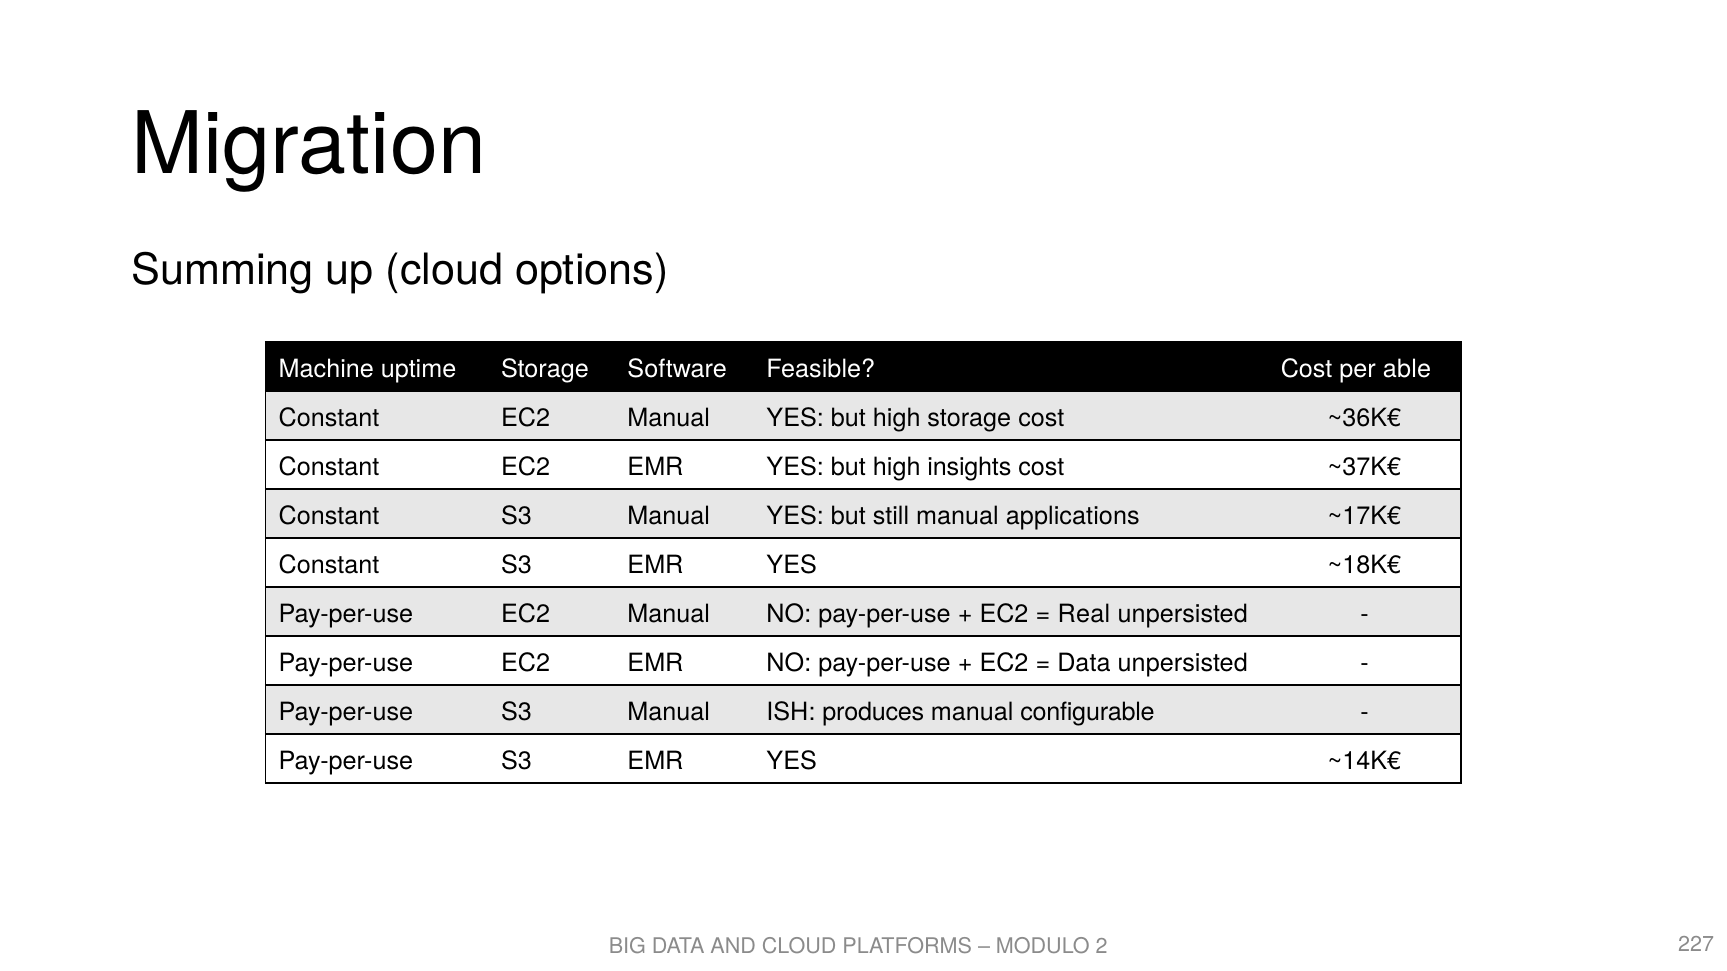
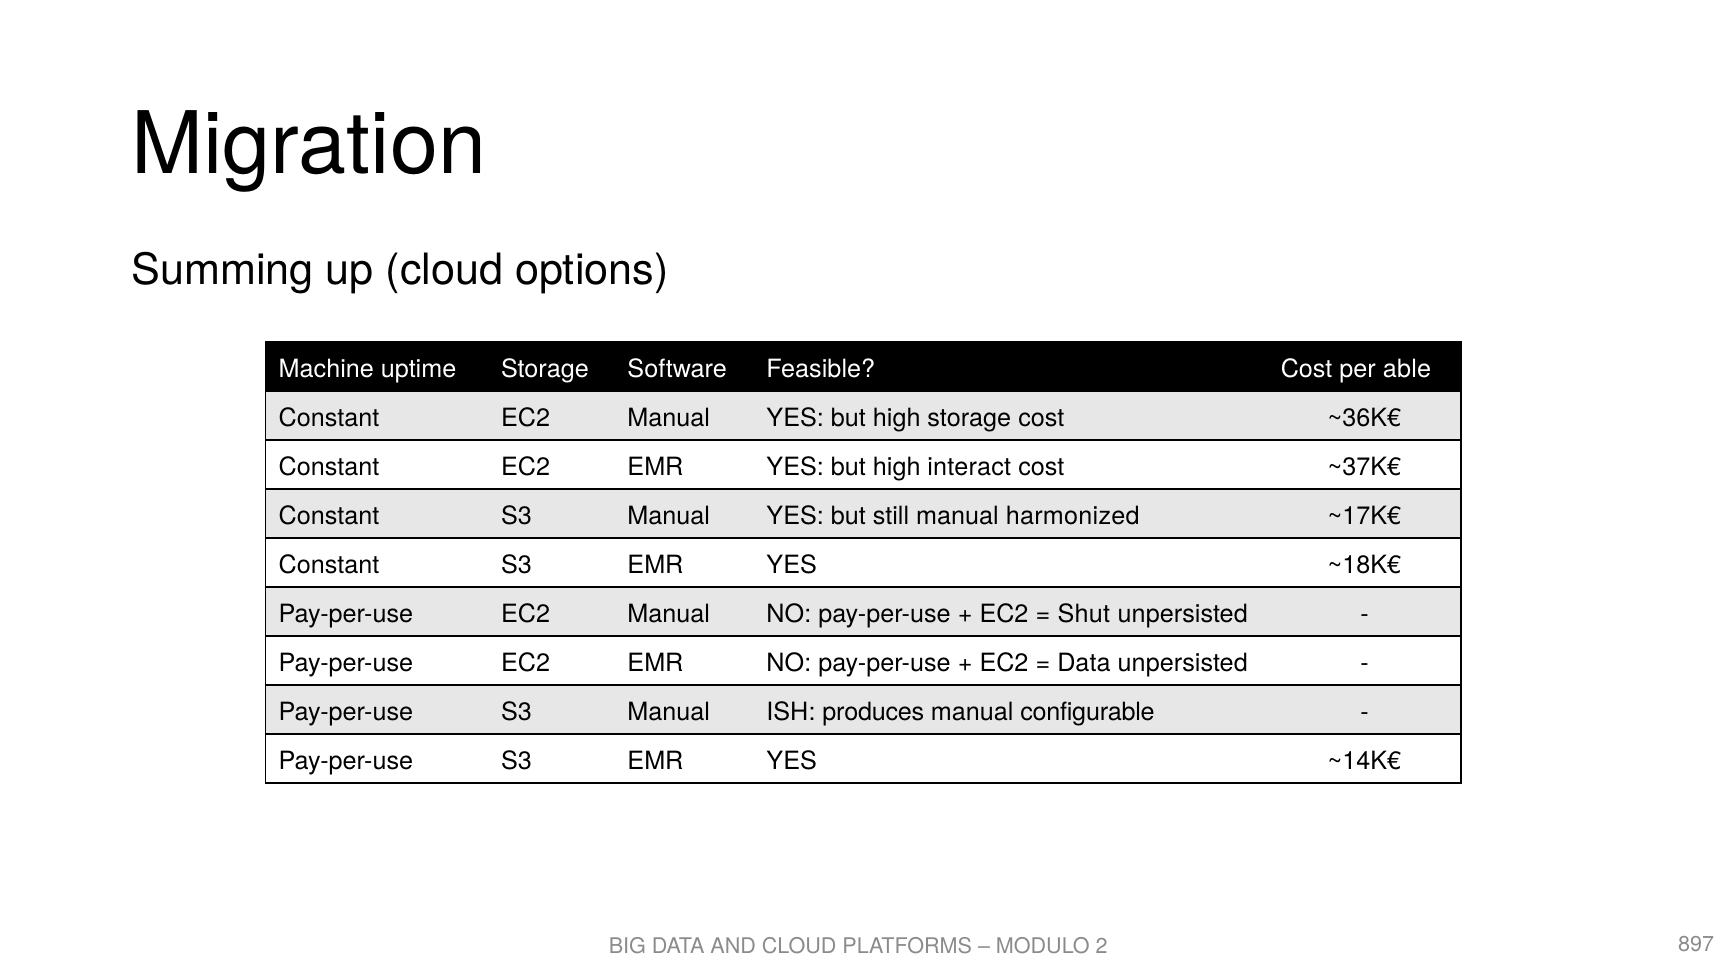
insights: insights -> interact
applications: applications -> harmonized
Real: Real -> Shut
227: 227 -> 897
